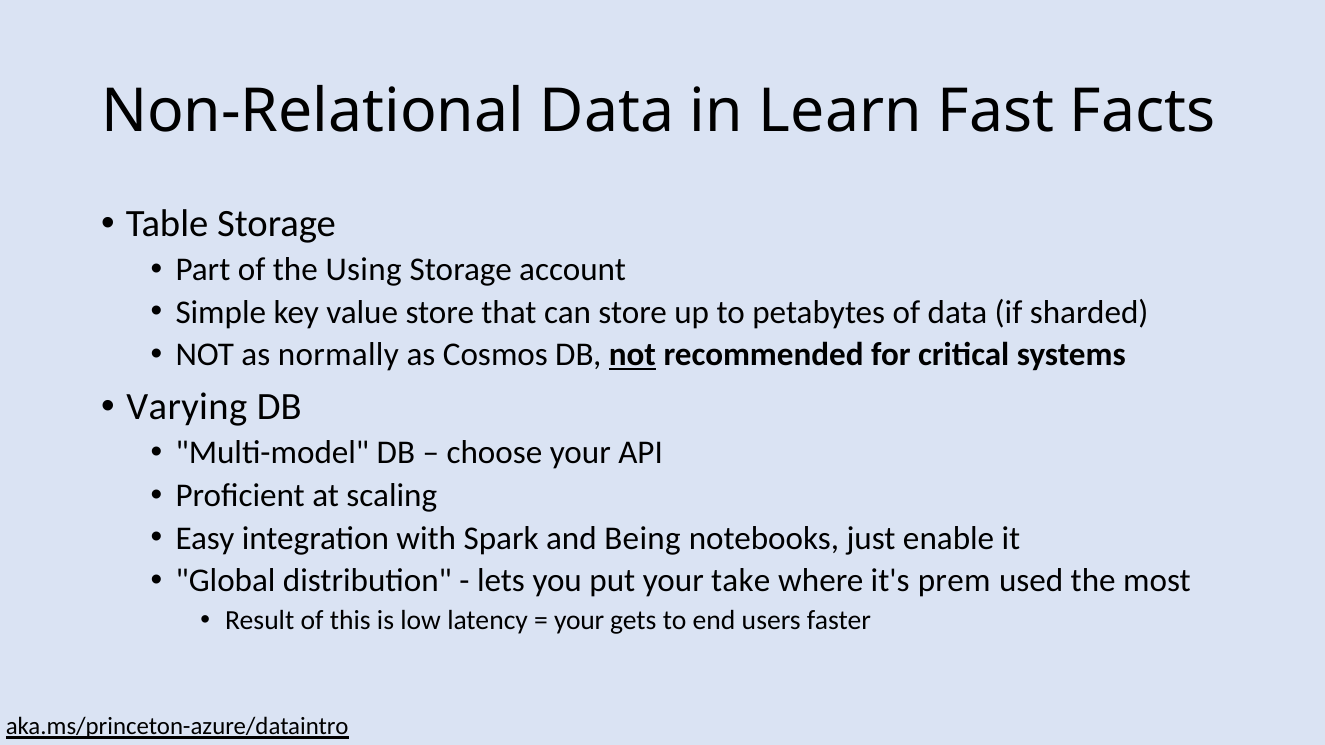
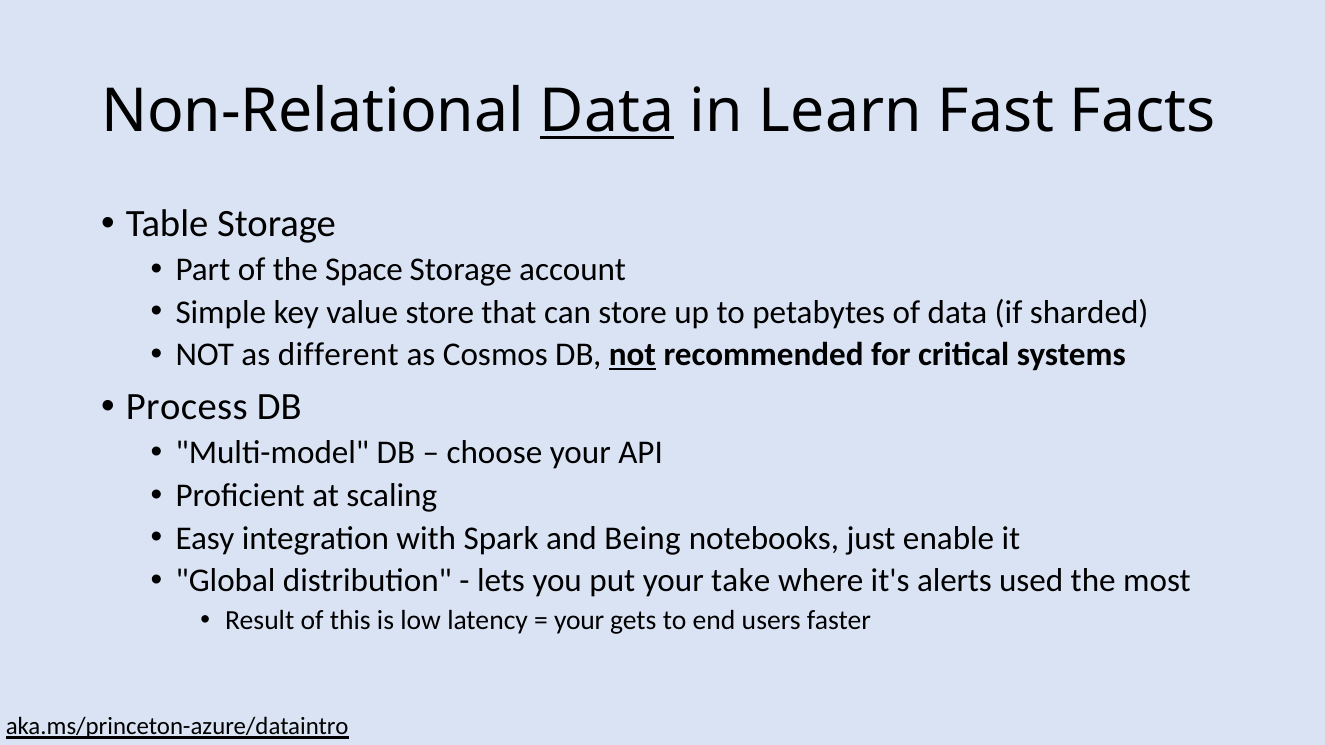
Data at (607, 111) underline: none -> present
Using: Using -> Space
normally: normally -> different
Varying: Varying -> Process
prem: prem -> alerts
